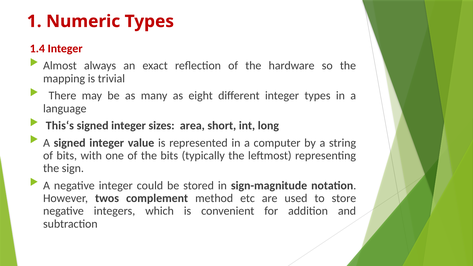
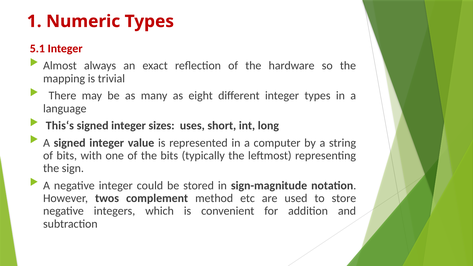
1.4: 1.4 -> 5.1
area: area -> uses
